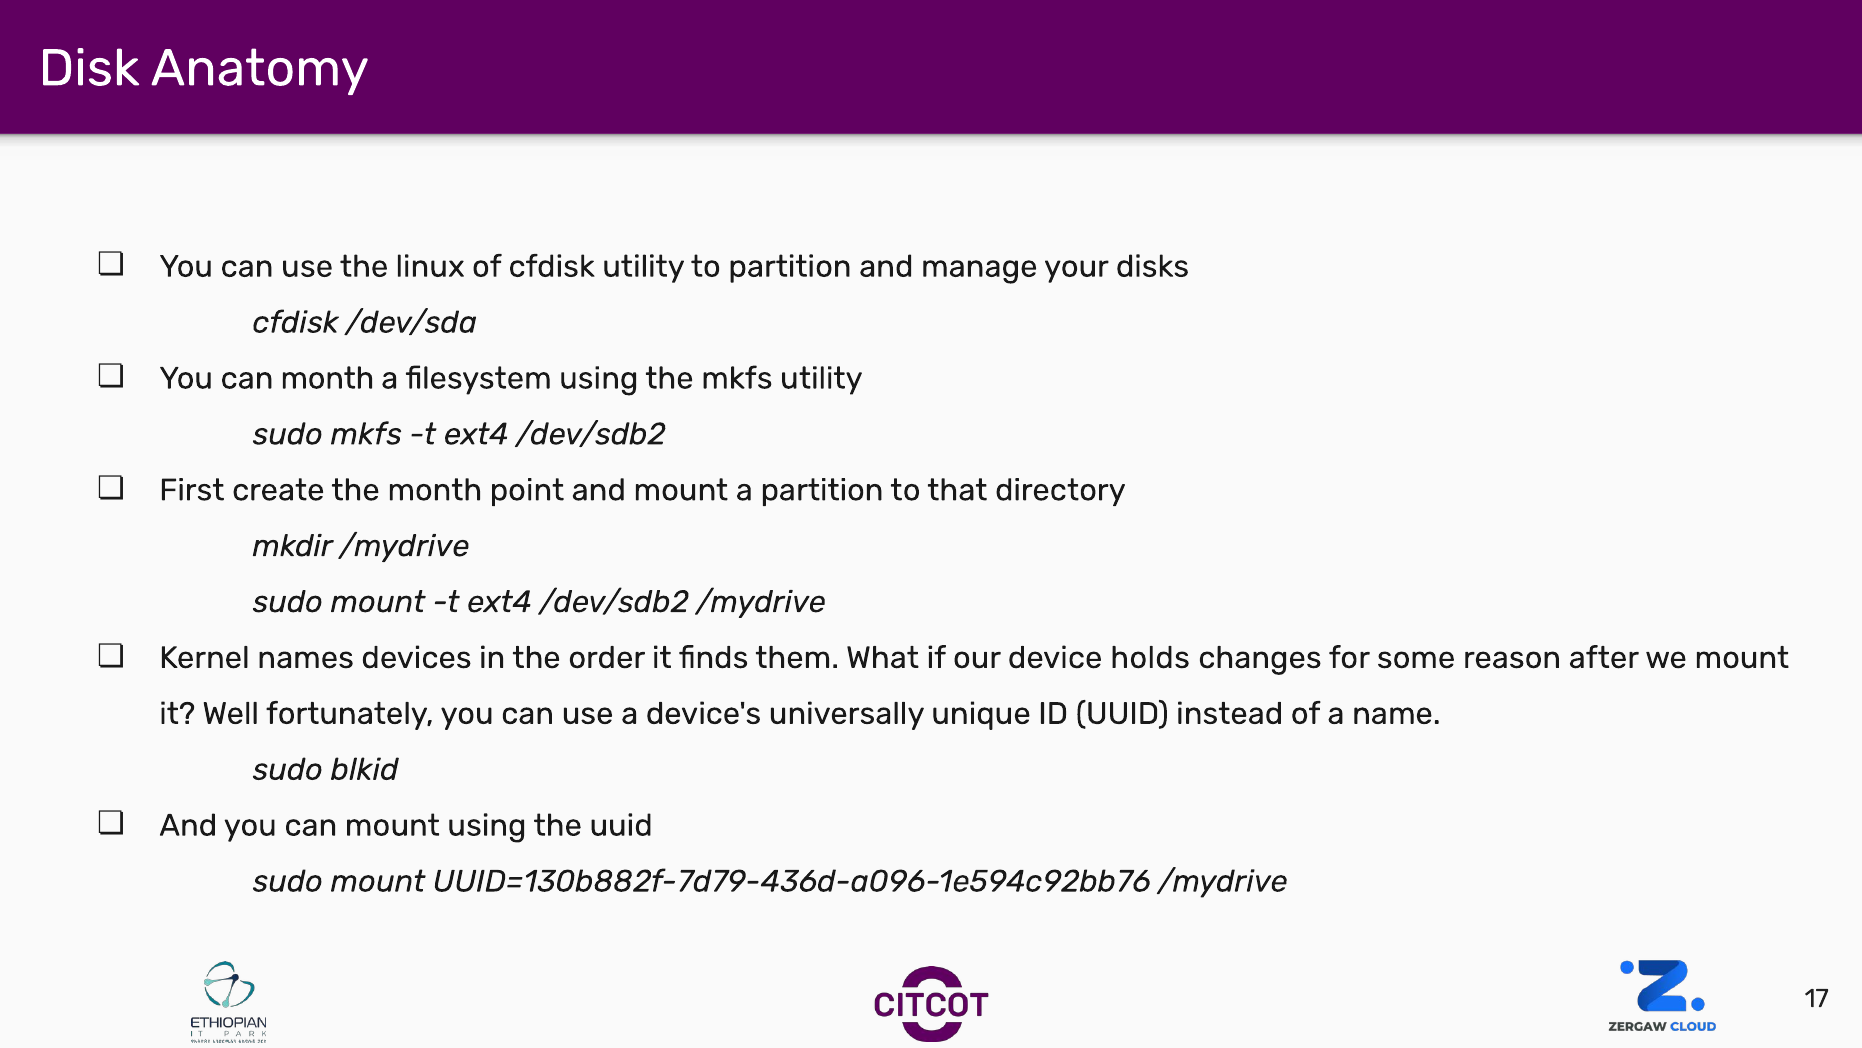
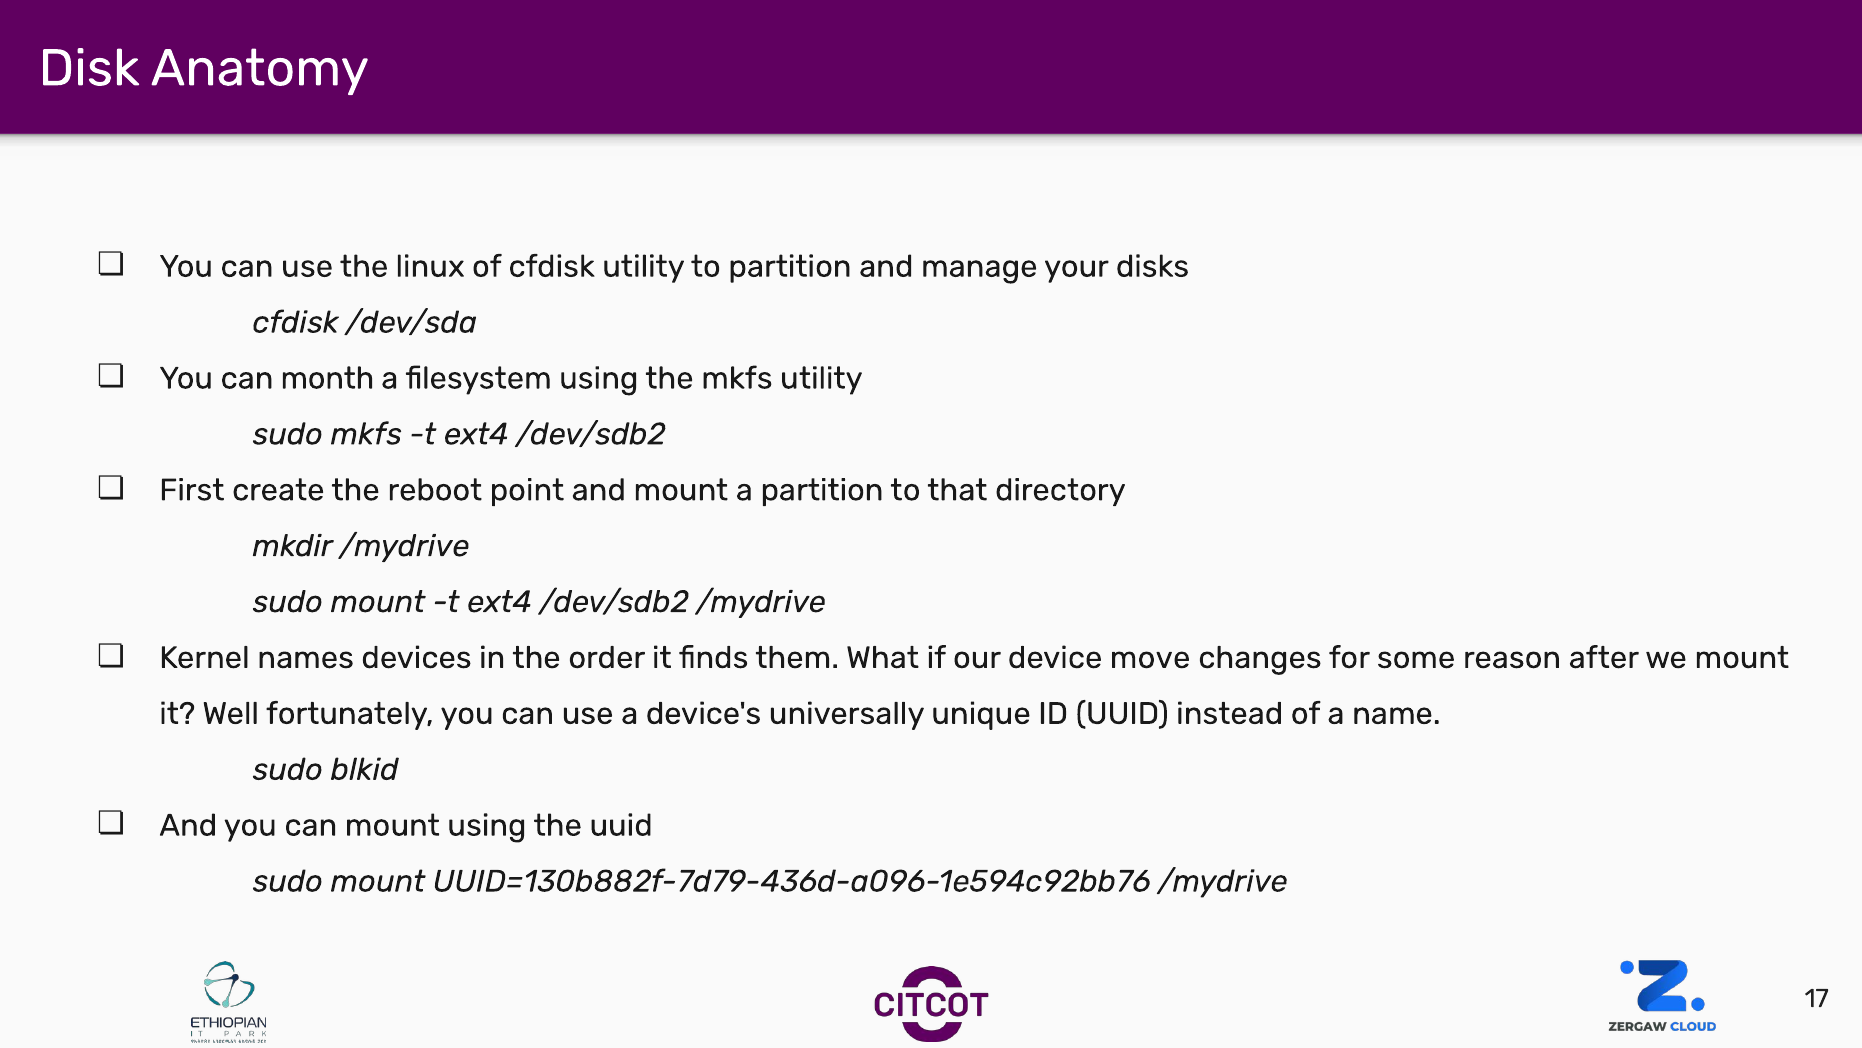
the month: month -> reboot
holds: holds -> move
